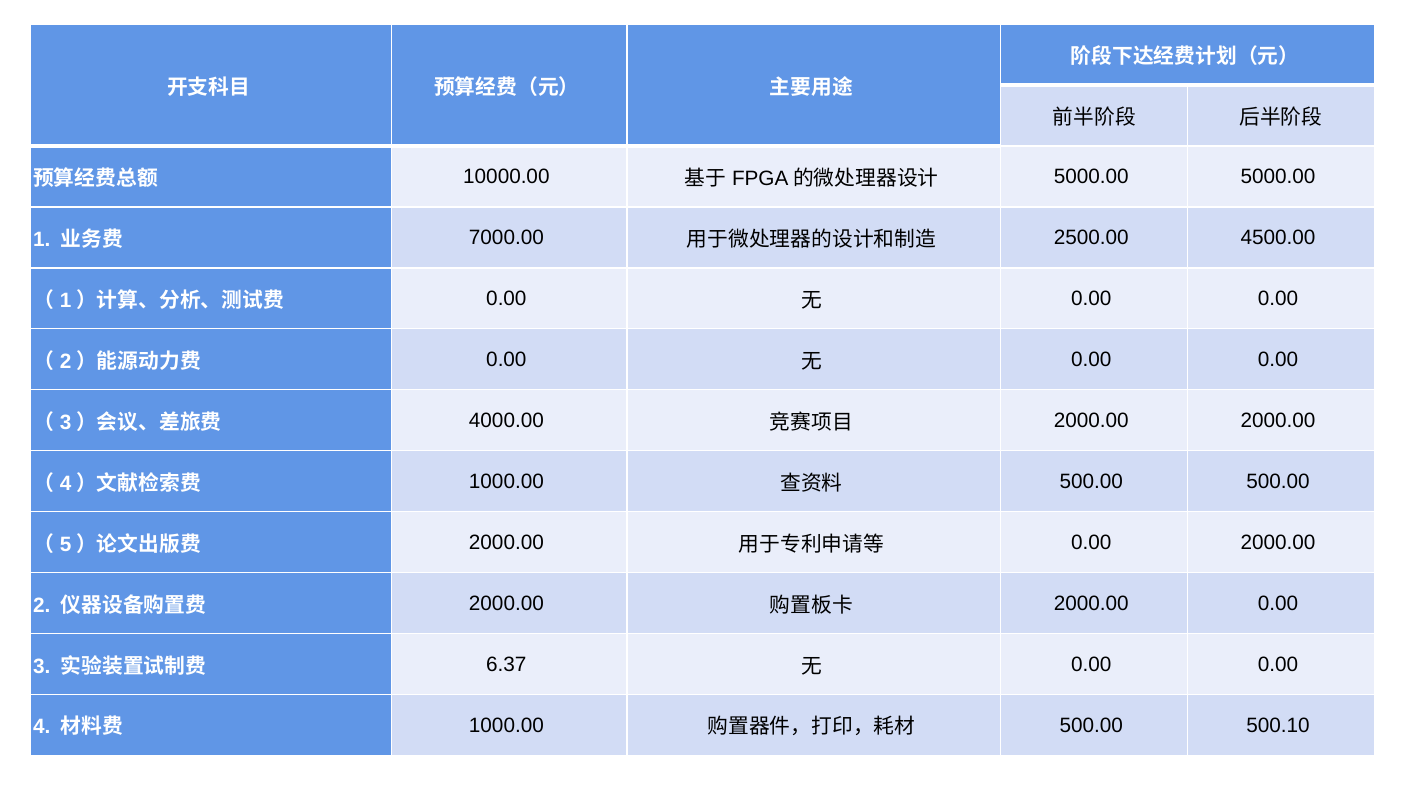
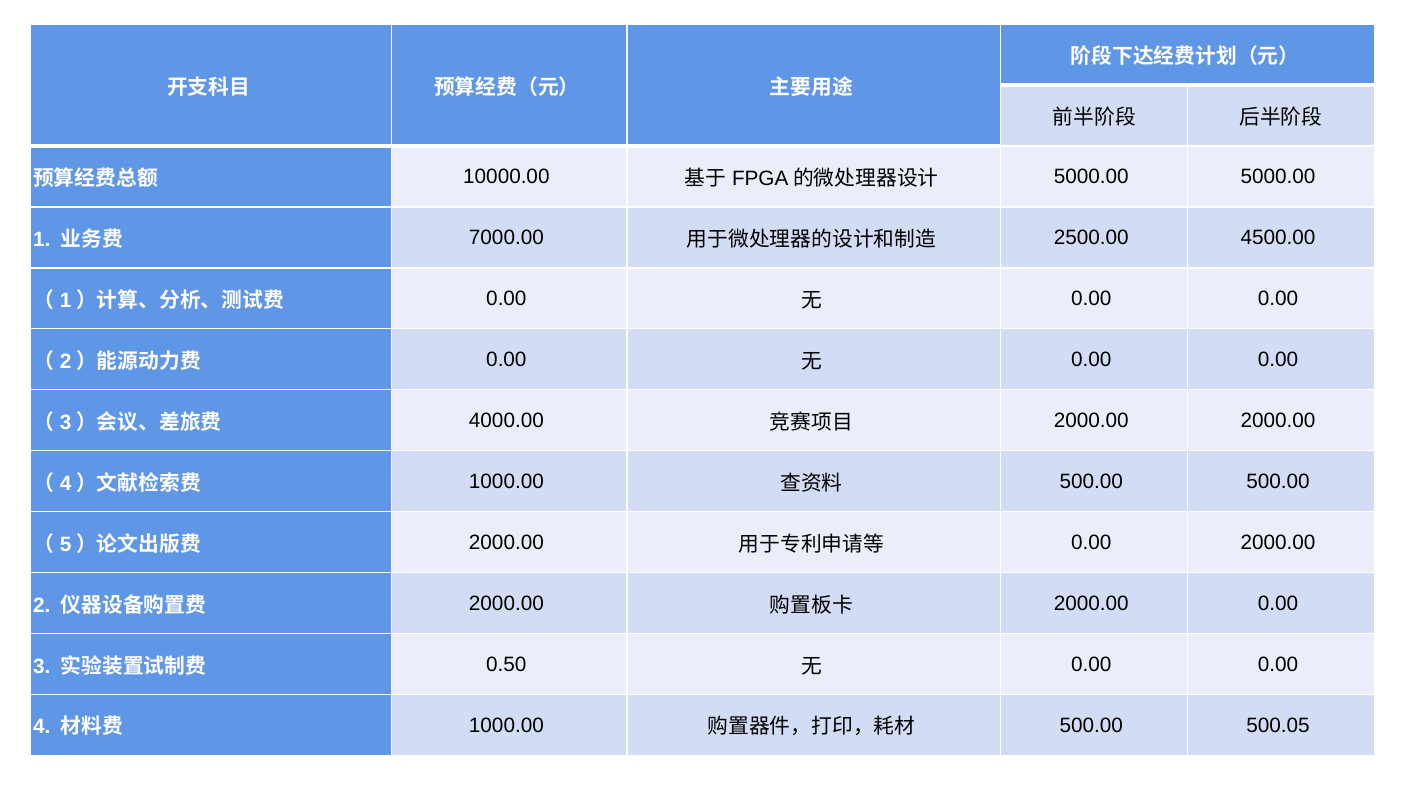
6.37: 6.37 -> 0.50
500.10: 500.10 -> 500.05
